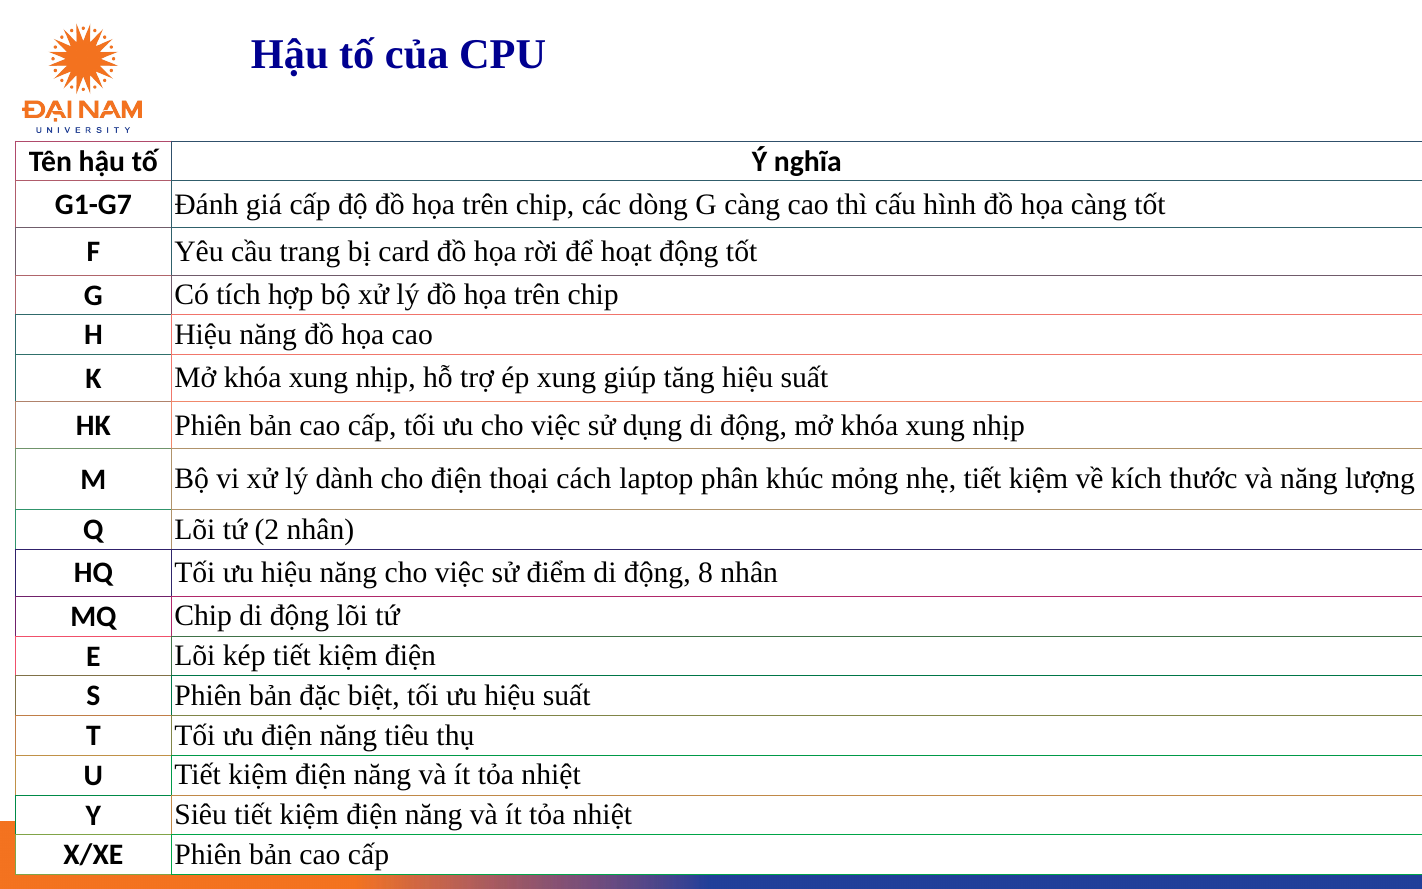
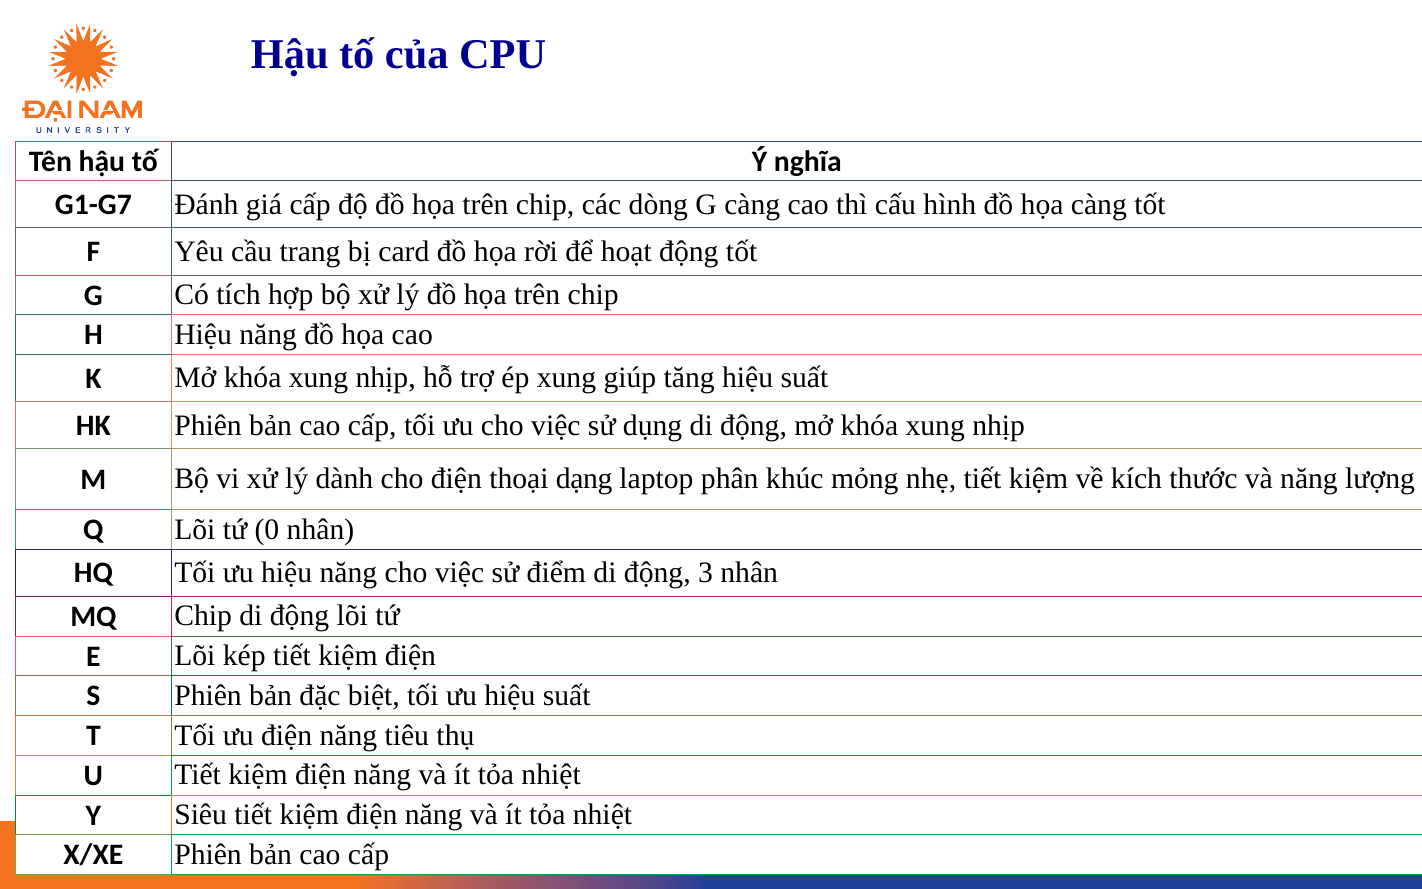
cách: cách -> dạng
2: 2 -> 0
8: 8 -> 3
